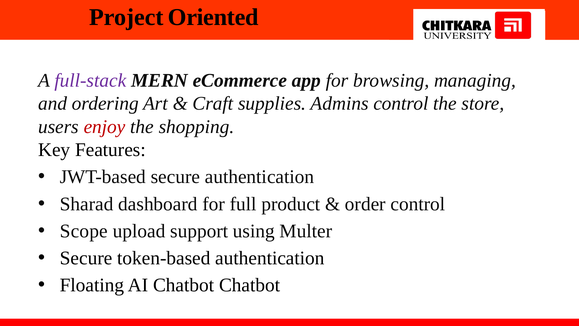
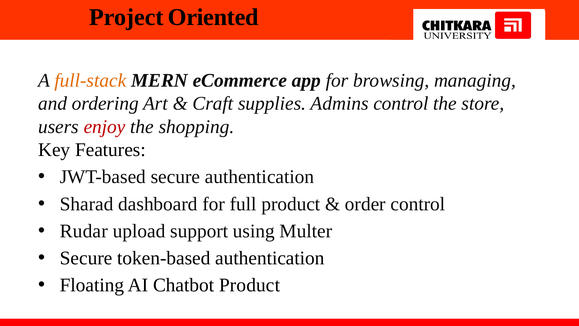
full-stack colour: purple -> orange
Scope: Scope -> Rudar
Chatbot Chatbot: Chatbot -> Product
